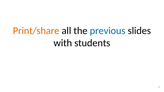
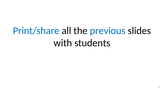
Print/share colour: orange -> blue
